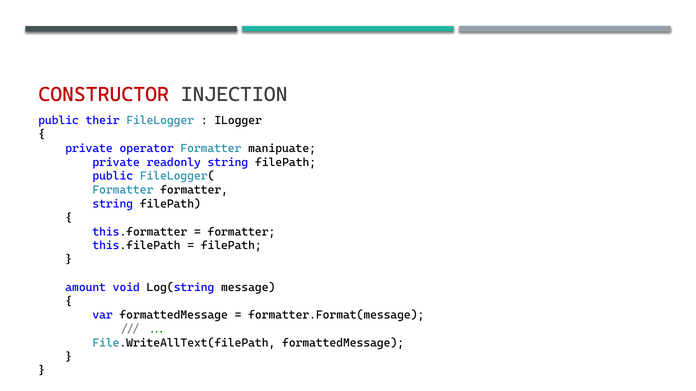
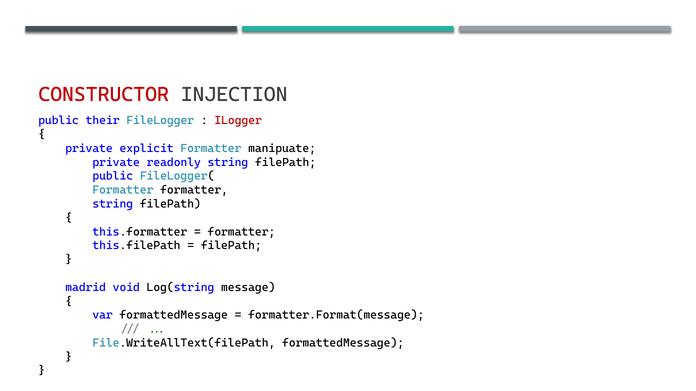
ILogger colour: black -> red
operator: operator -> explicit
amount: amount -> madrid
